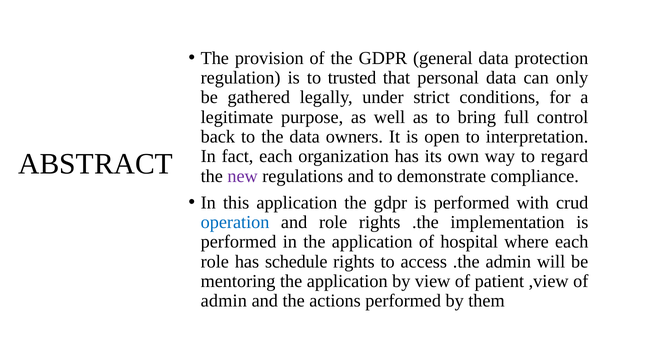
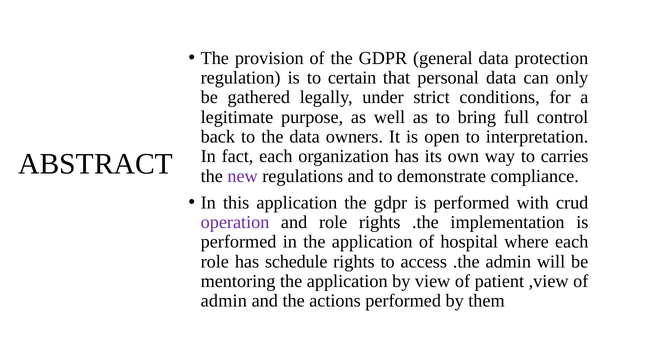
trusted: trusted -> certain
regard: regard -> carries
operation colour: blue -> purple
